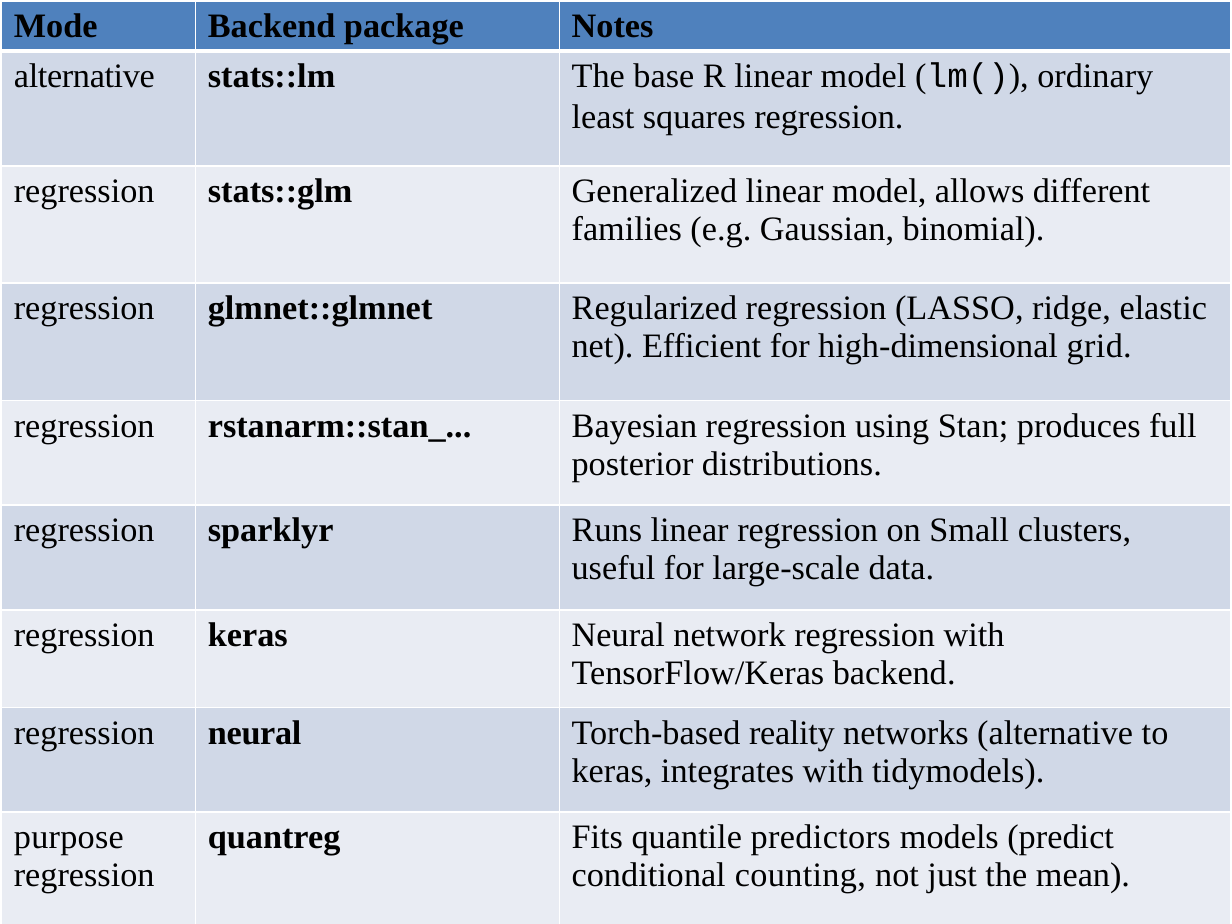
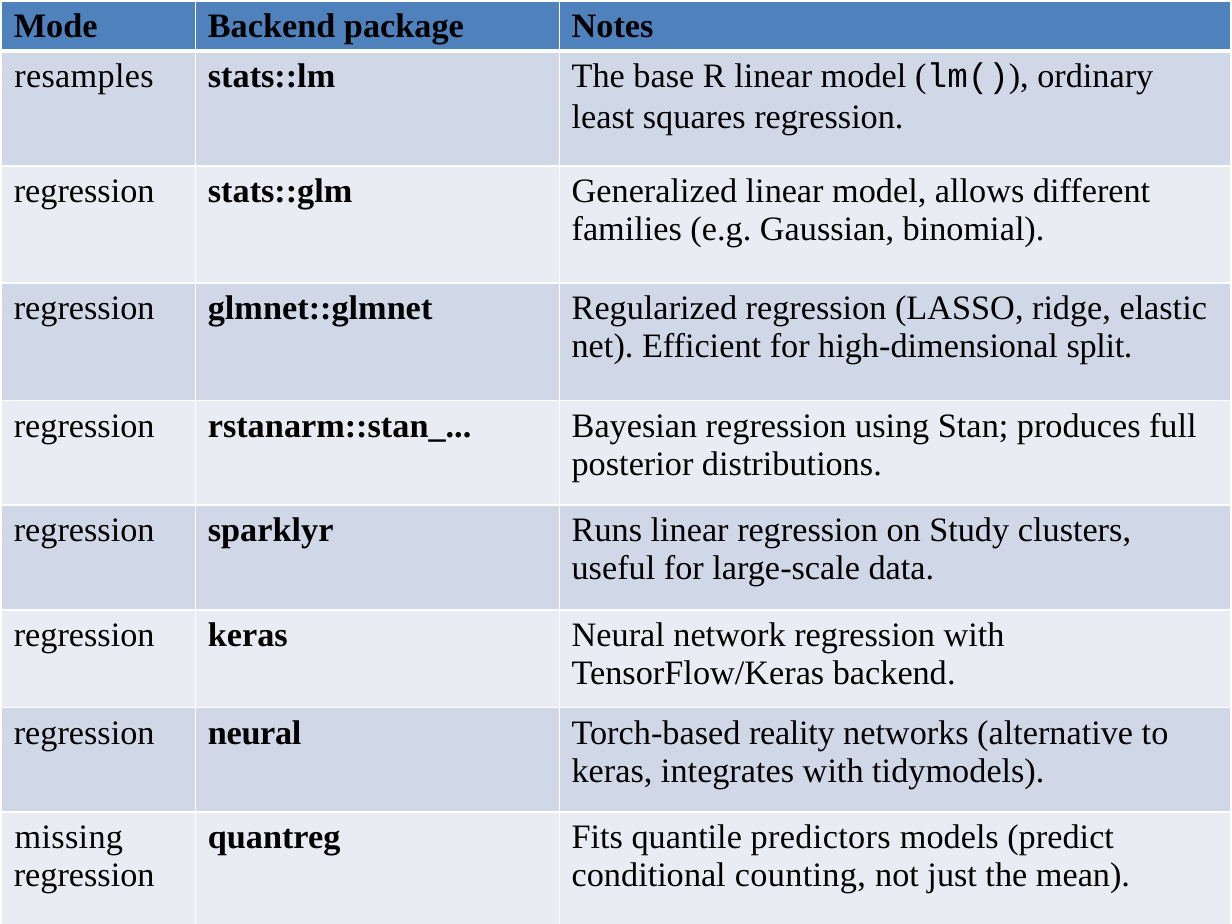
alternative at (84, 77): alternative -> resamples
grid: grid -> split
Small: Small -> Study
purpose: purpose -> missing
